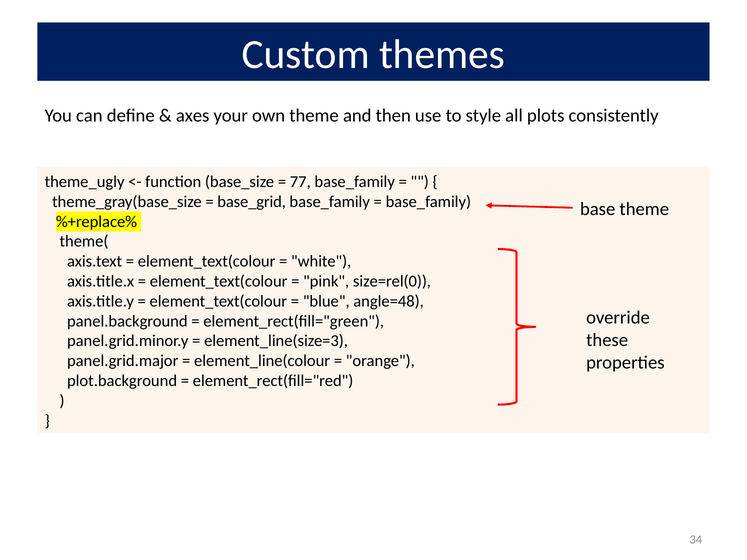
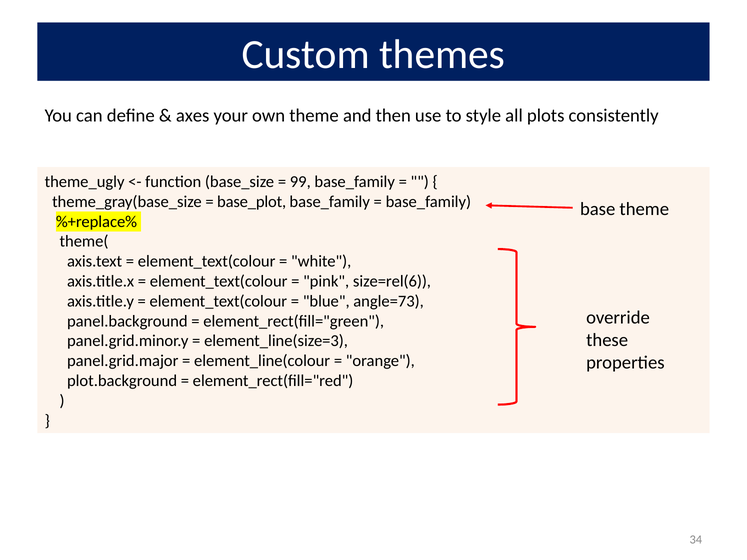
77: 77 -> 99
base_grid: base_grid -> base_plot
size=rel(0: size=rel(0 -> size=rel(6
angle=48: angle=48 -> angle=73
